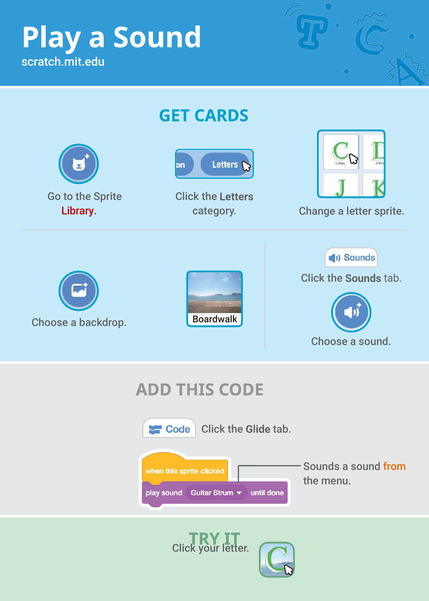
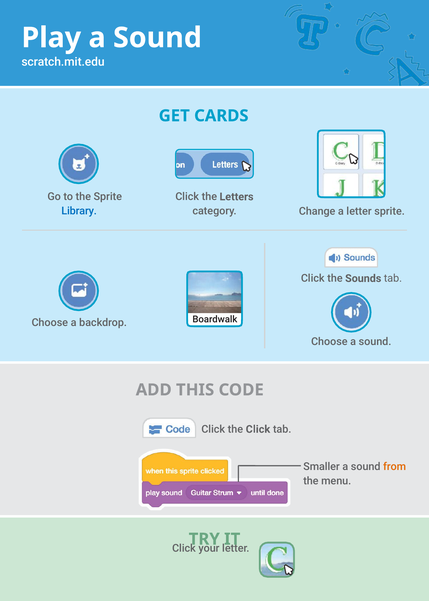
Library colour: red -> blue
the Glide: Glide -> Click
Sounds at (321, 466): Sounds -> Smaller
